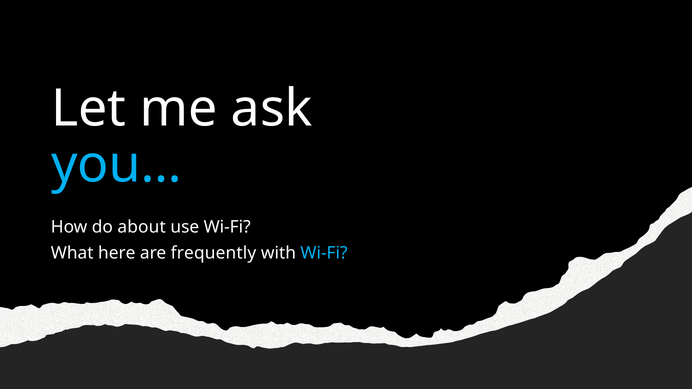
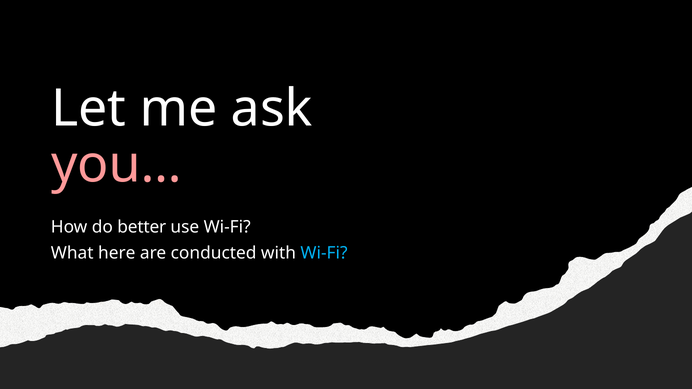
you… colour: light blue -> pink
about: about -> better
frequently: frequently -> conducted
